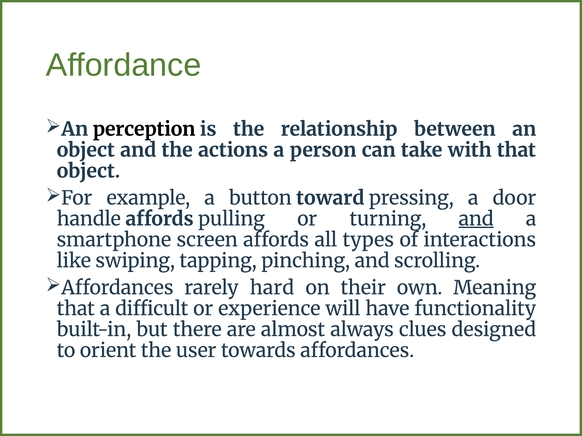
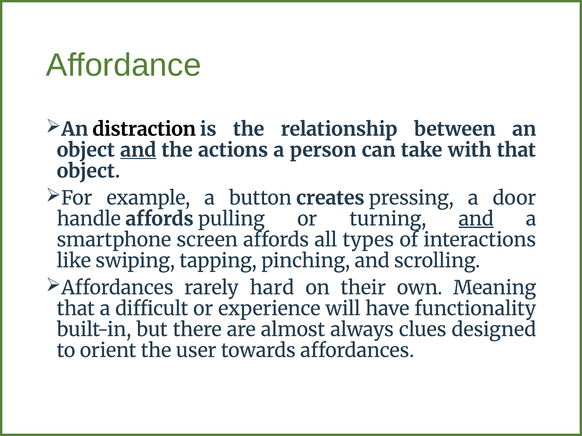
perception: perception -> distraction
and at (138, 150) underline: none -> present
toward: toward -> creates
